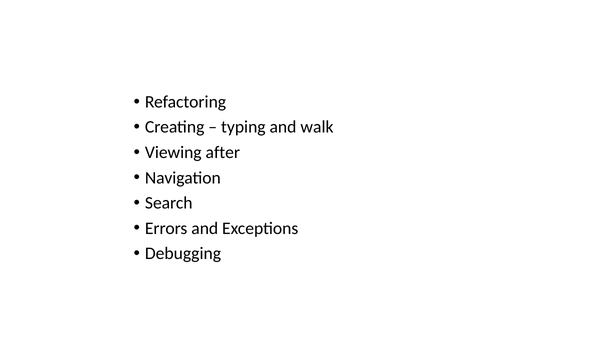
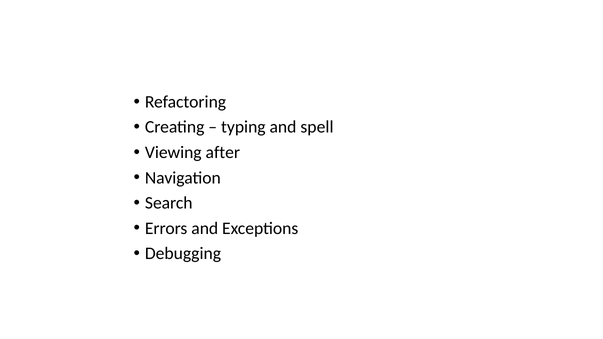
walk: walk -> spell
